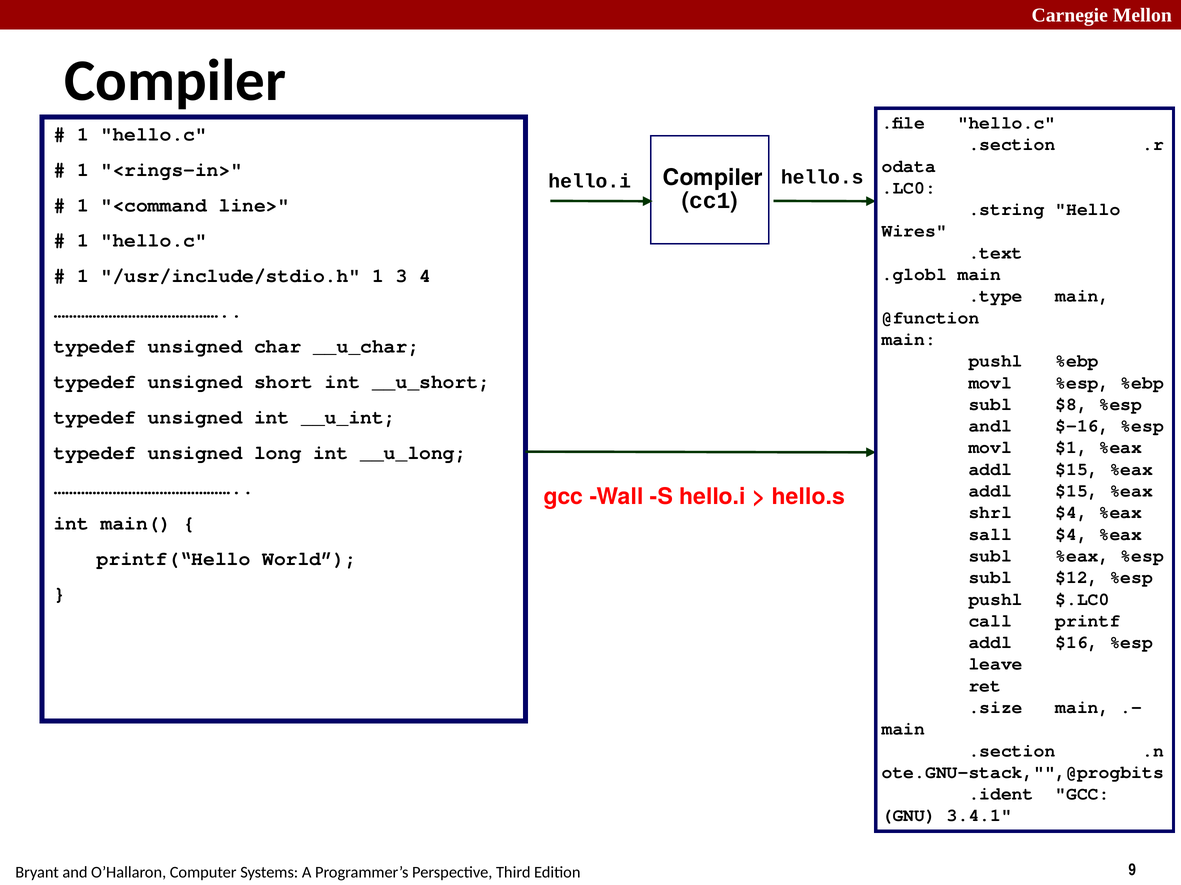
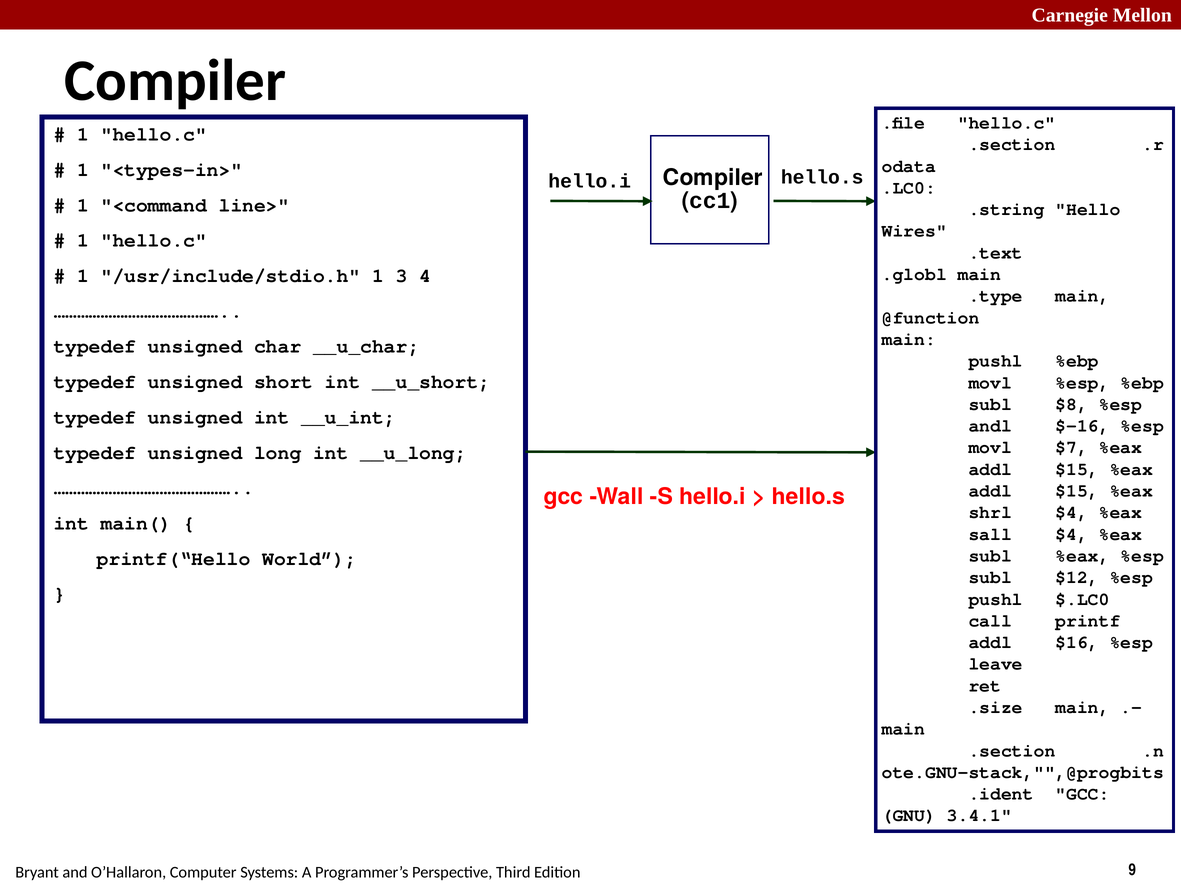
<rings-in>: <rings-in> -> <types-in>
$1: $1 -> $7
